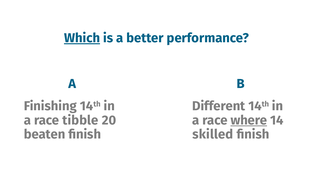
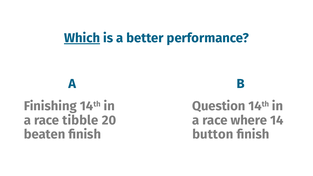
Different: Different -> Question
where underline: present -> none
skilled: skilled -> button
